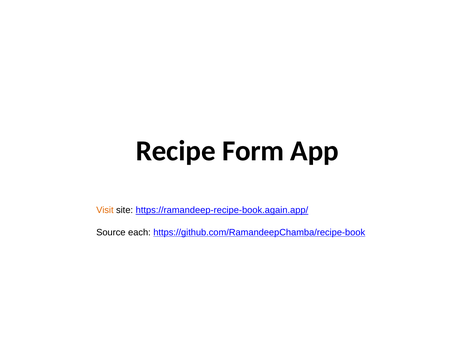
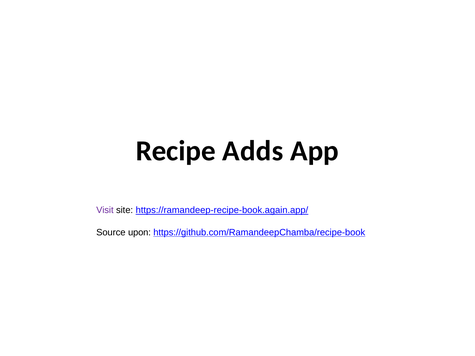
Form: Form -> Adds
Visit colour: orange -> purple
each: each -> upon
